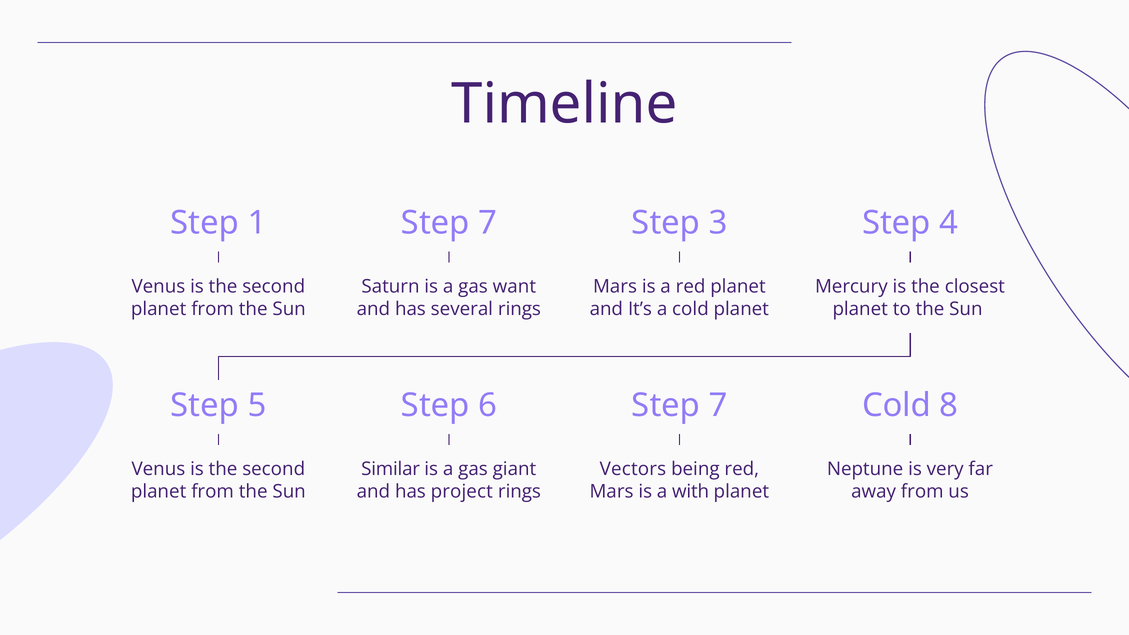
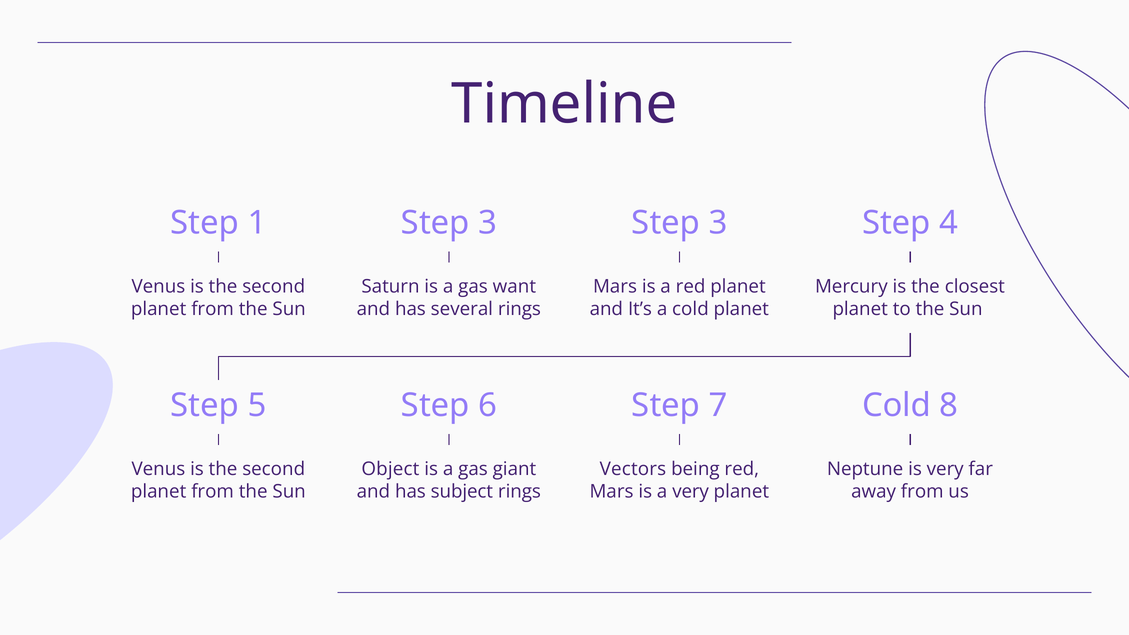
7 at (488, 223): 7 -> 3
Similar: Similar -> Object
project: project -> subject
a with: with -> very
